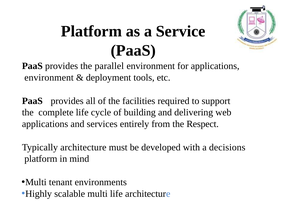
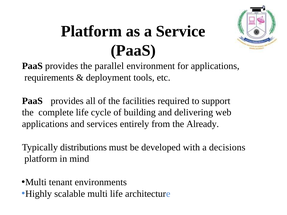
environment at (49, 78): environment -> requirements
Respect: Respect -> Already
Typically architecture: architecture -> distributions
